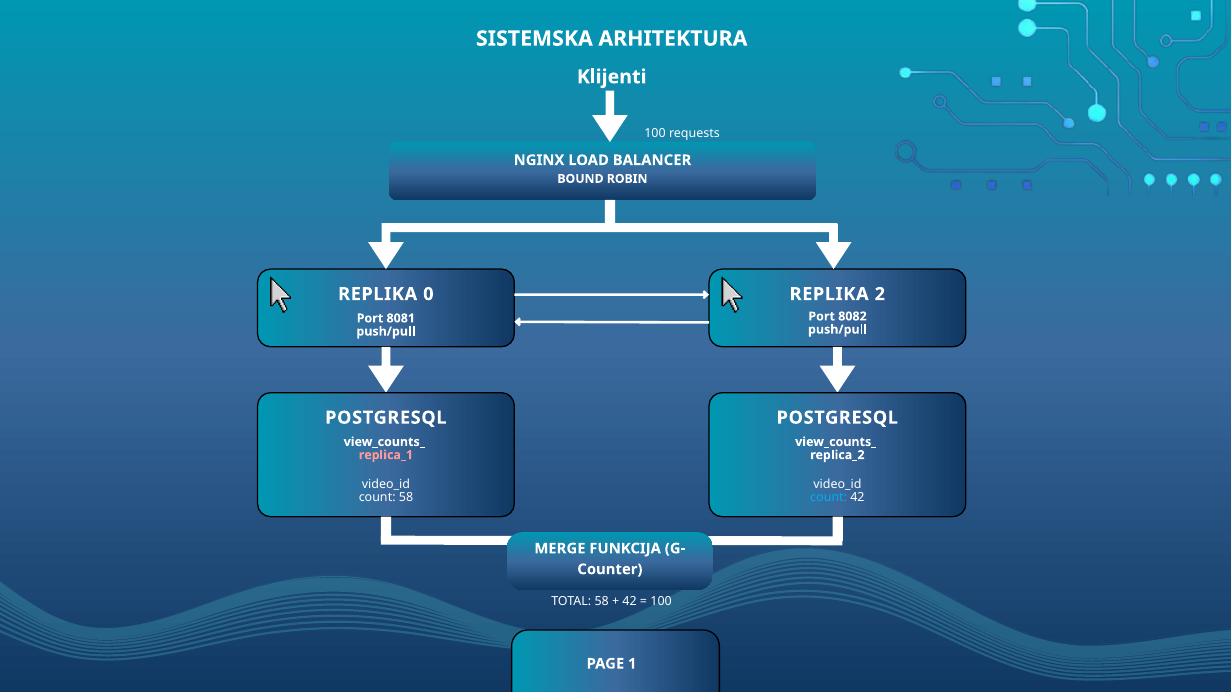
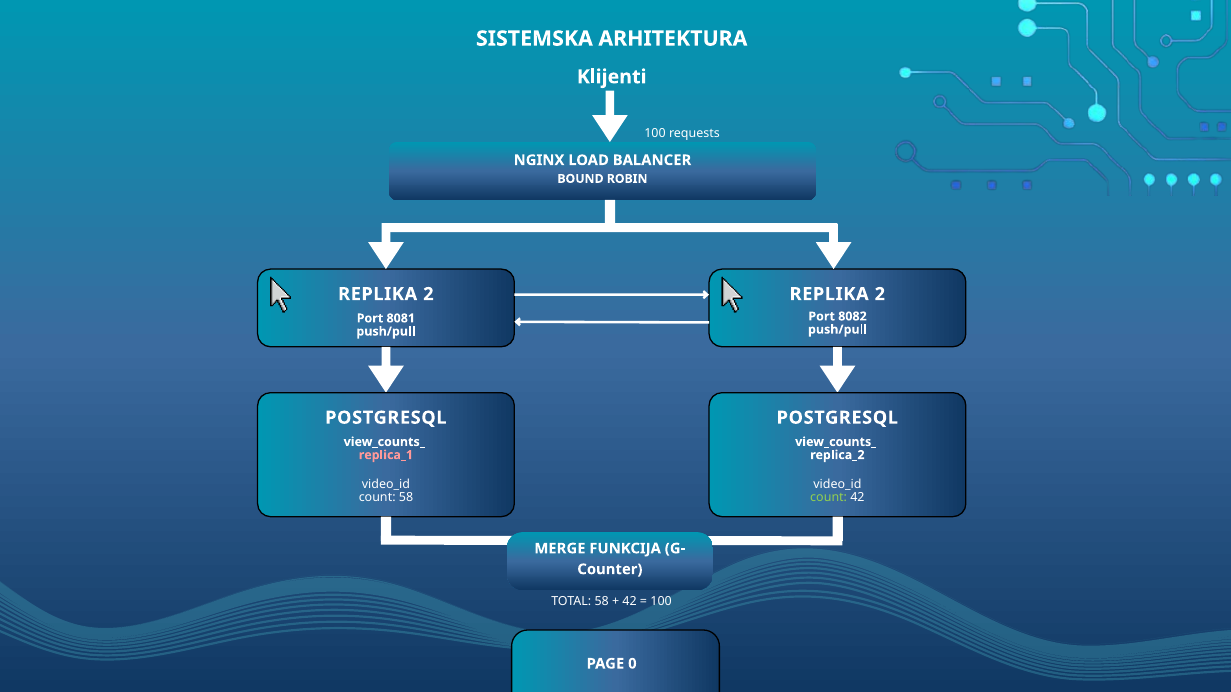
0 at (428, 294): 0 -> 2
count at (829, 498) colour: light blue -> light green
1: 1 -> 0
